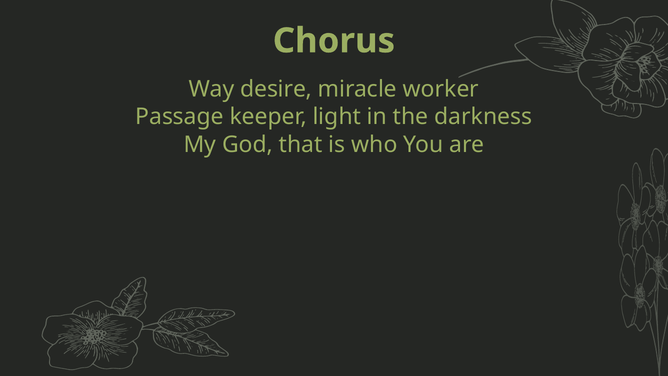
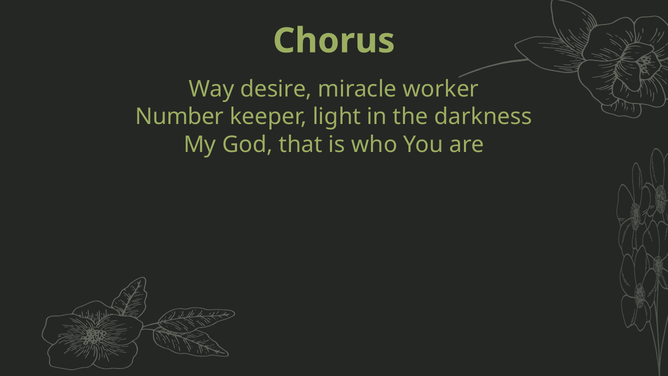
Passage: Passage -> Number
